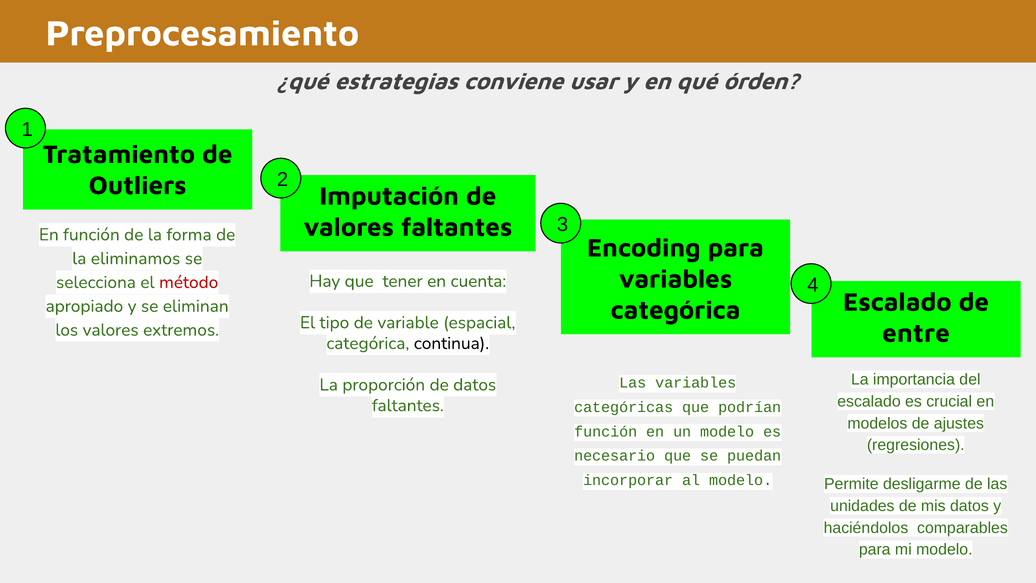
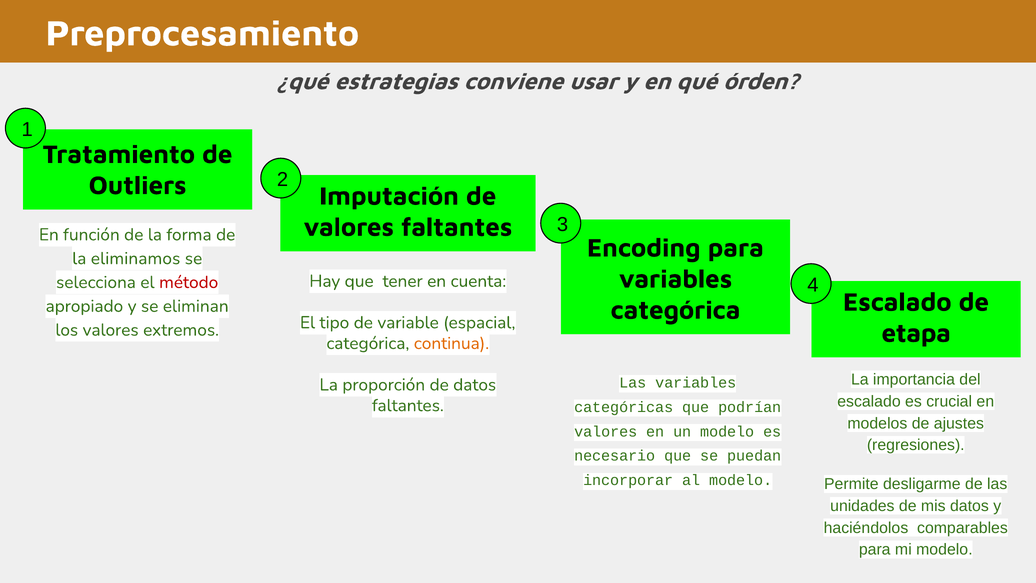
entre: entre -> etapa
continua colour: black -> orange
función at (606, 431): función -> valores
